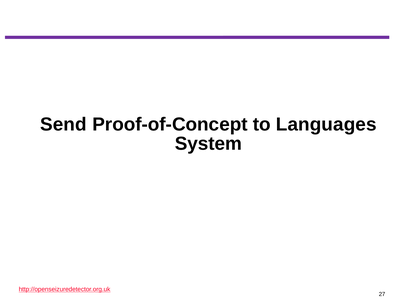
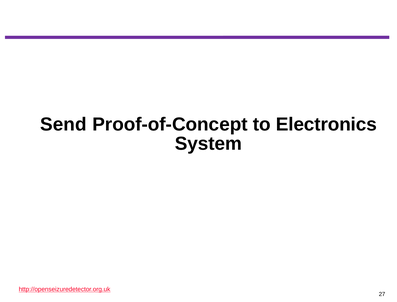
Languages: Languages -> Electronics
